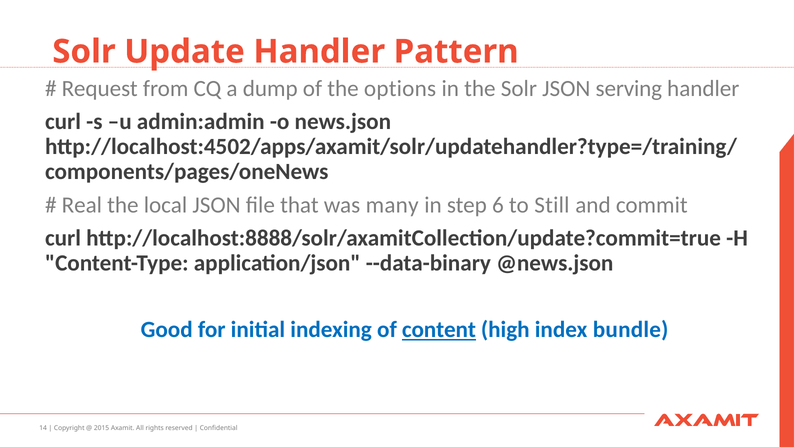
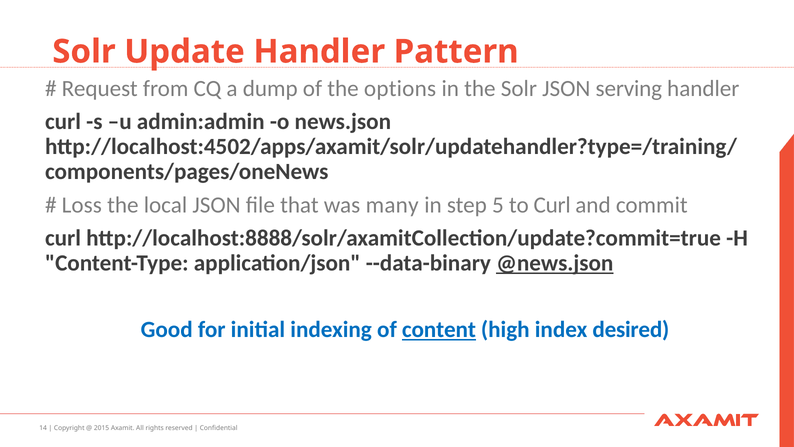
Real: Real -> Loss
6: 6 -> 5
to Still: Still -> Curl
@news.json underline: none -> present
bundle: bundle -> desired
